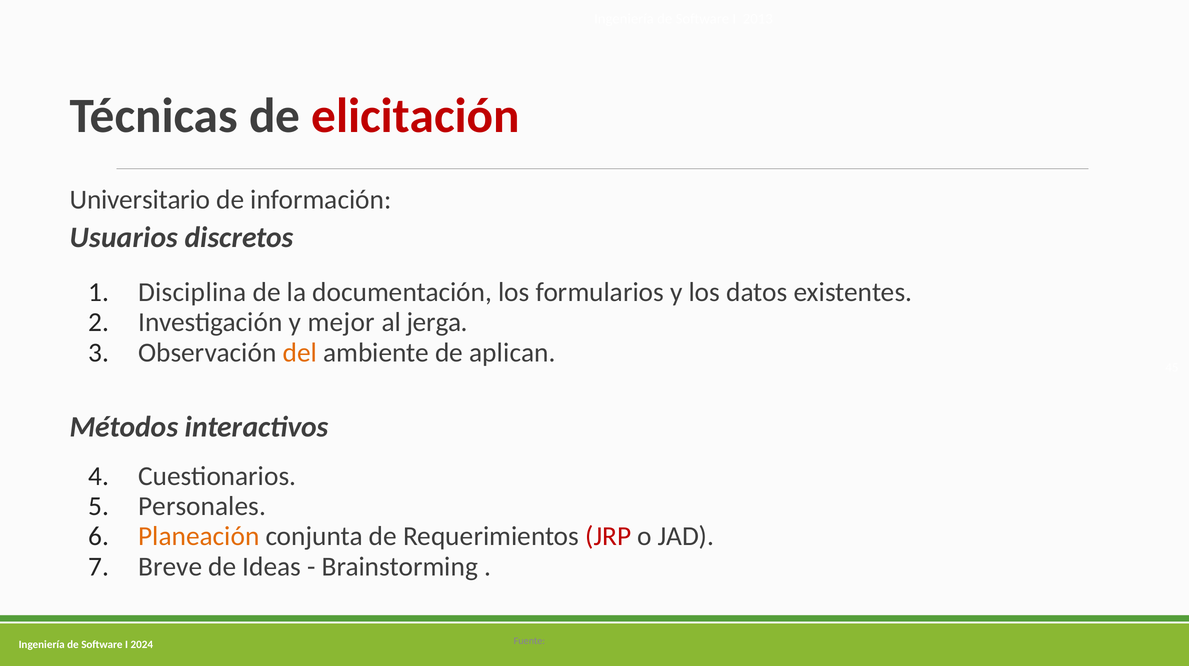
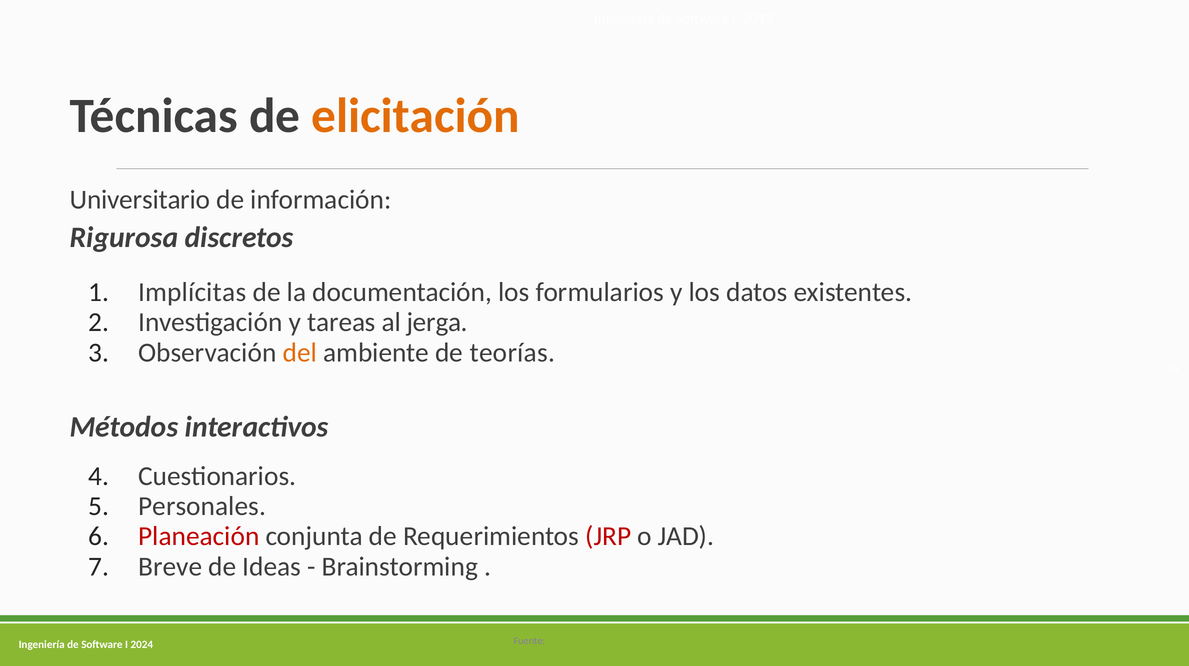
elicitación colour: red -> orange
Usuarios: Usuarios -> Rigurosa
Disciplina: Disciplina -> Implícitas
mejor: mejor -> tareas
aplican: aplican -> teorías
Planeación colour: orange -> red
